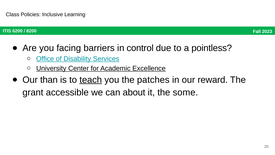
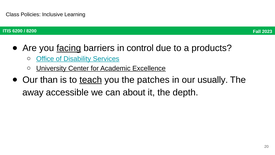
facing underline: none -> present
pointless: pointless -> products
reward: reward -> usually
grant: grant -> away
some: some -> depth
